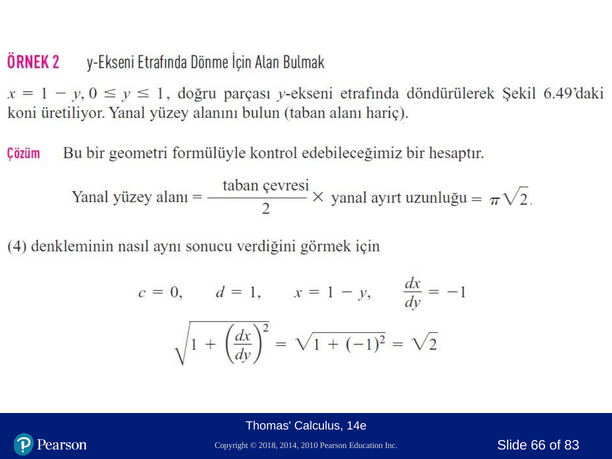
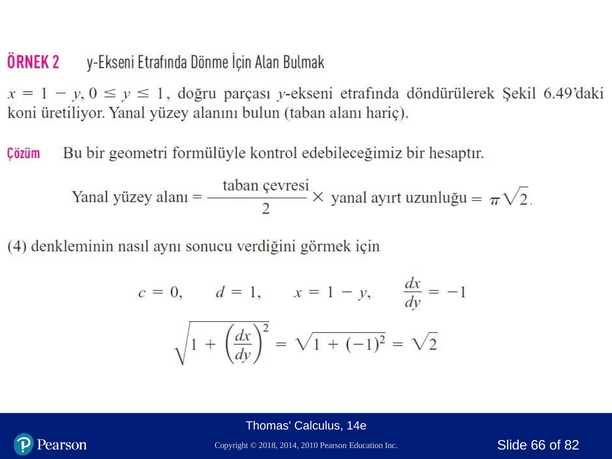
83: 83 -> 82
